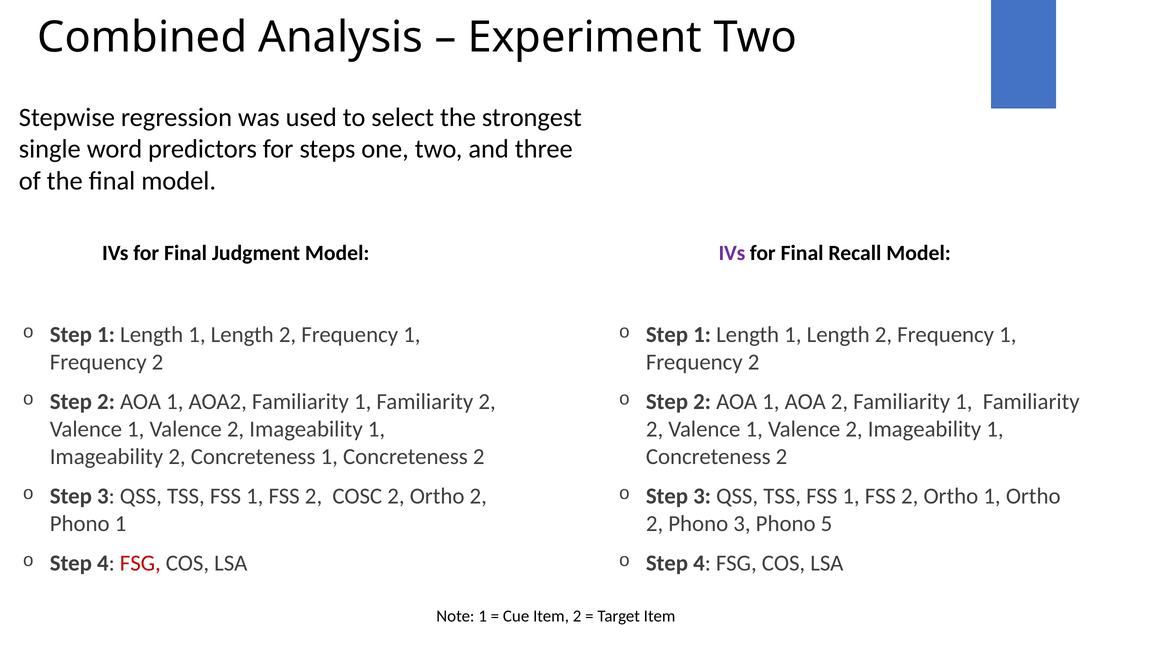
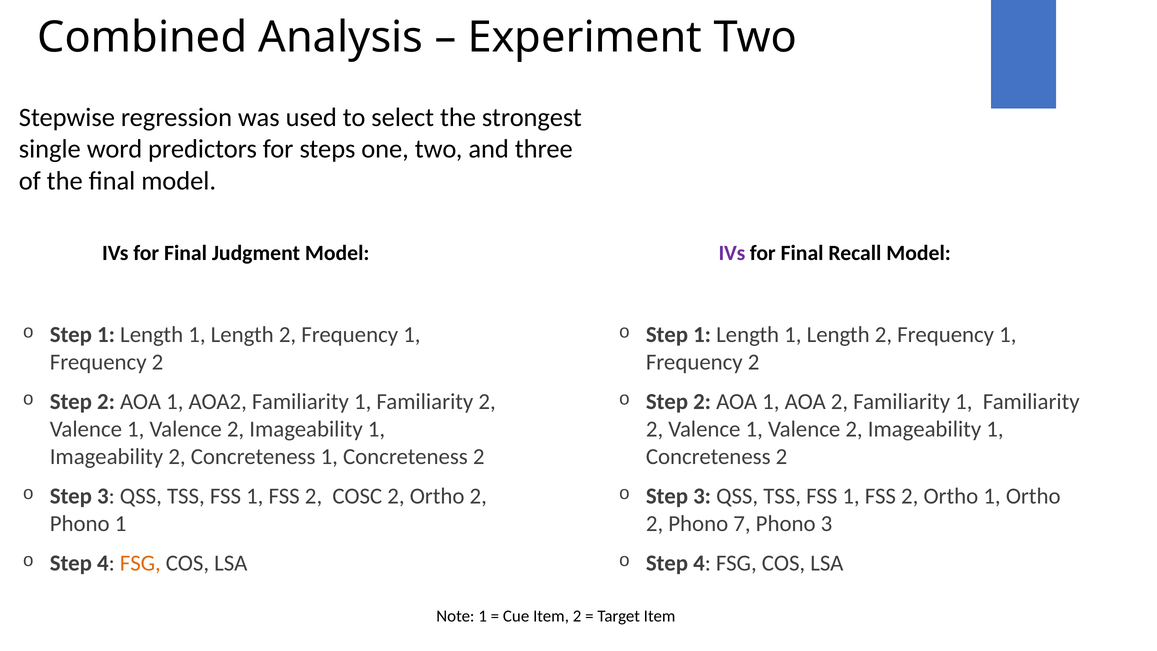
Phono 3: 3 -> 7
Phono 5: 5 -> 3
FSG at (140, 563) colour: red -> orange
